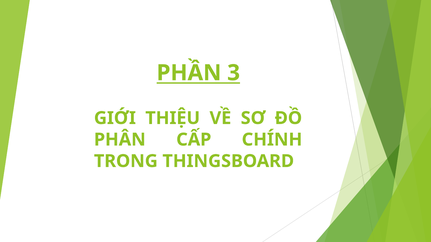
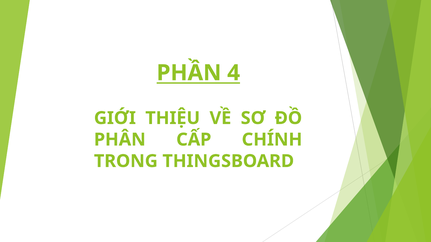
3: 3 -> 4
